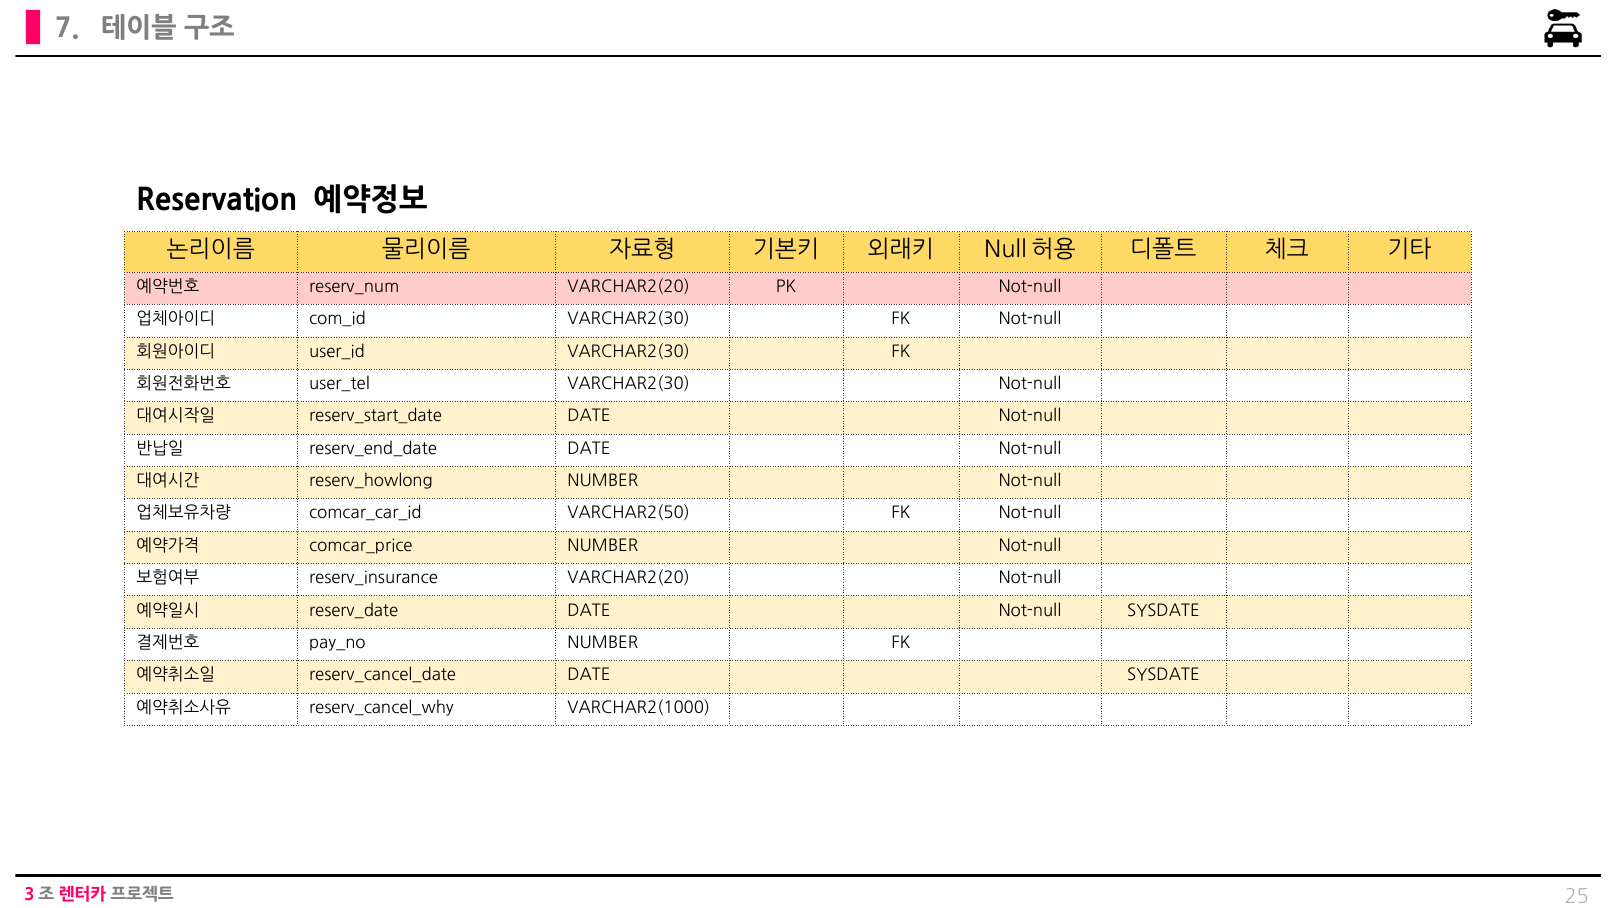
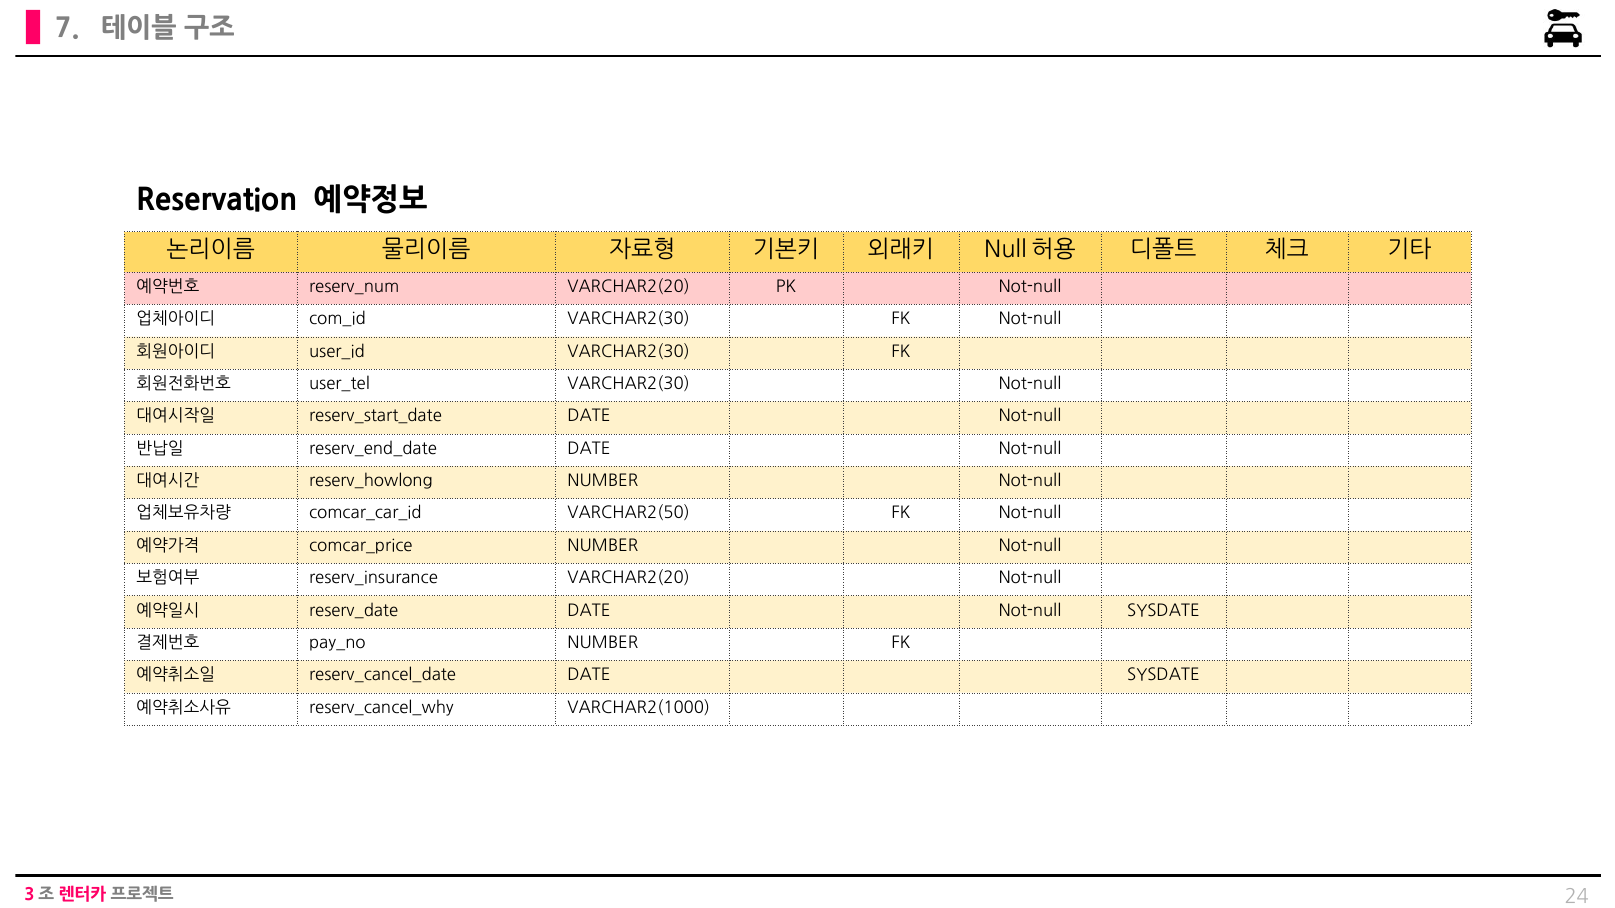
25: 25 -> 24
